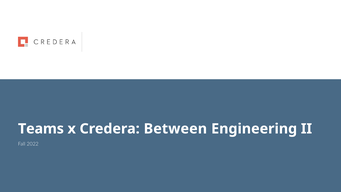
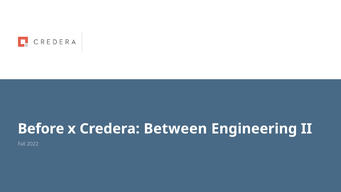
Teams: Teams -> Before
